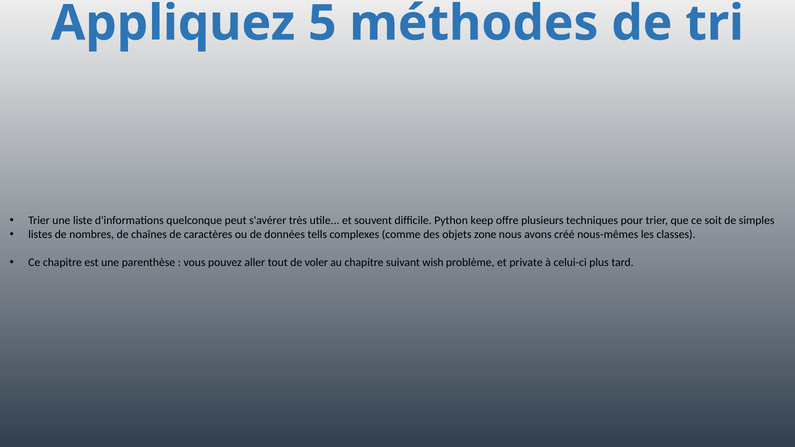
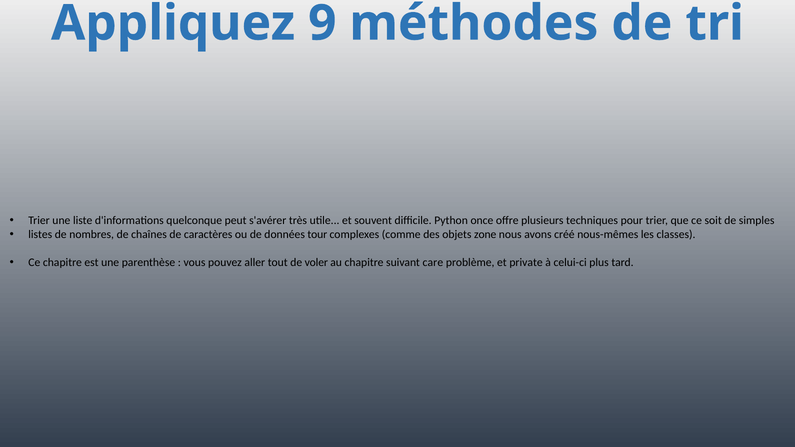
5: 5 -> 9
keep: keep -> once
tells: tells -> tour
wish: wish -> care
